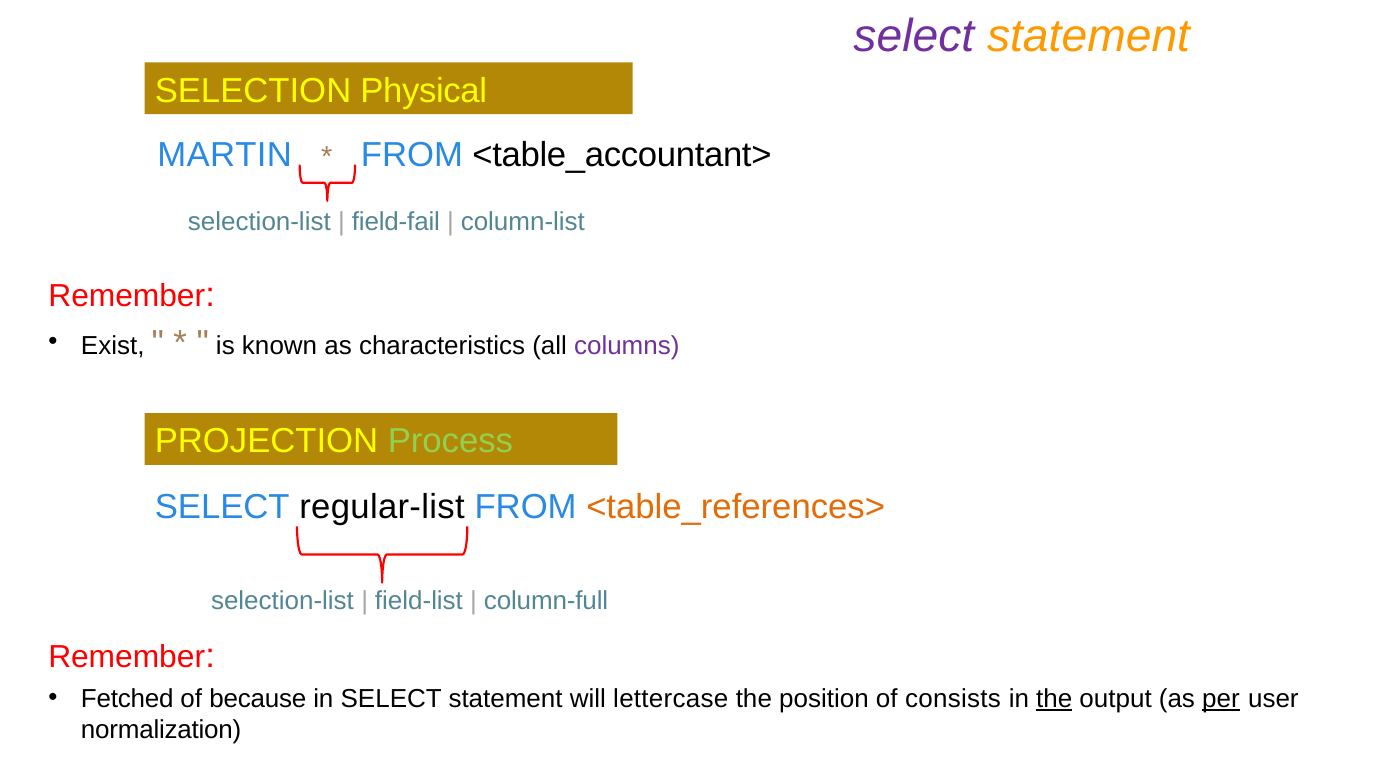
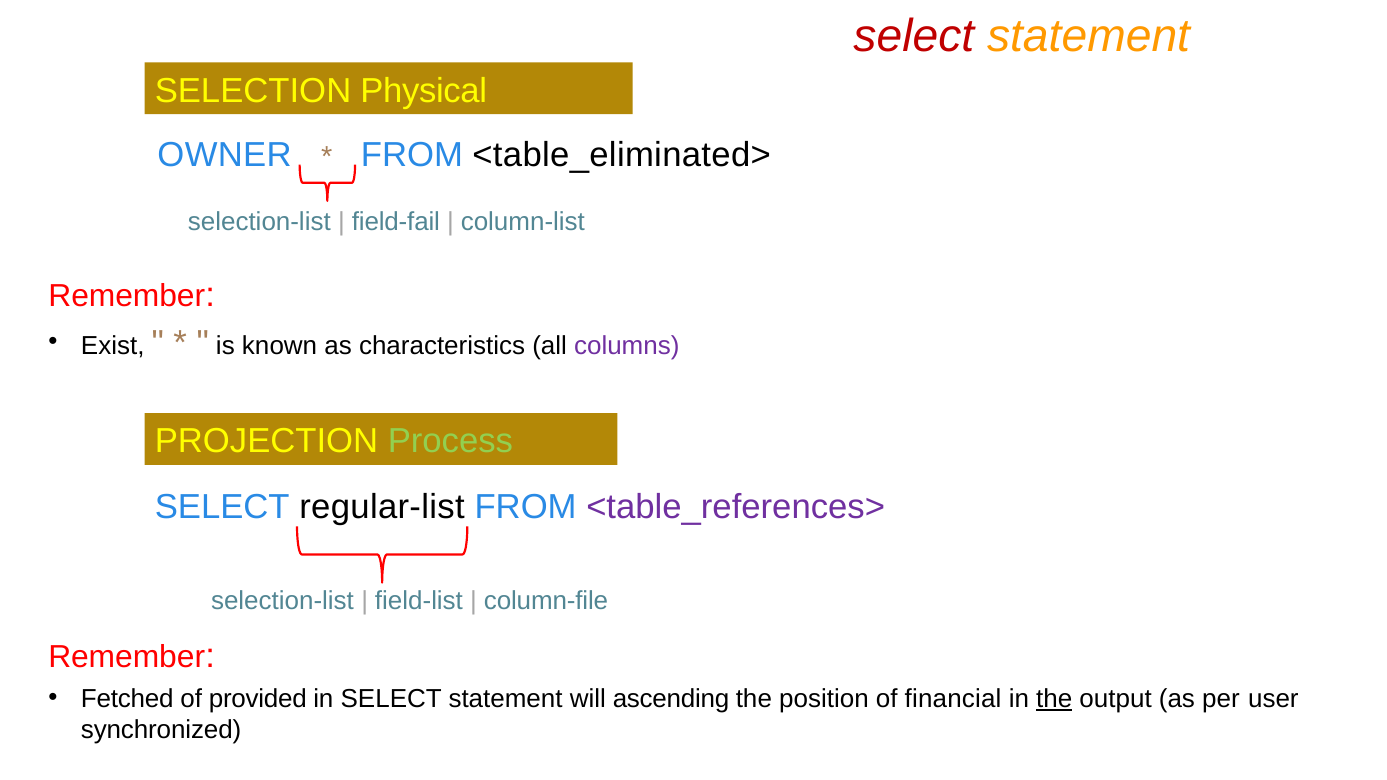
select at (914, 36) colour: purple -> red
MARTIN: MARTIN -> OWNER
<table_accountant>: <table_accountant> -> <table_eliminated>
<table_references> colour: orange -> purple
column-full: column-full -> column-file
because: because -> provided
lettercase: lettercase -> ascending
consists: consists -> financial
per underline: present -> none
normalization: normalization -> synchronized
